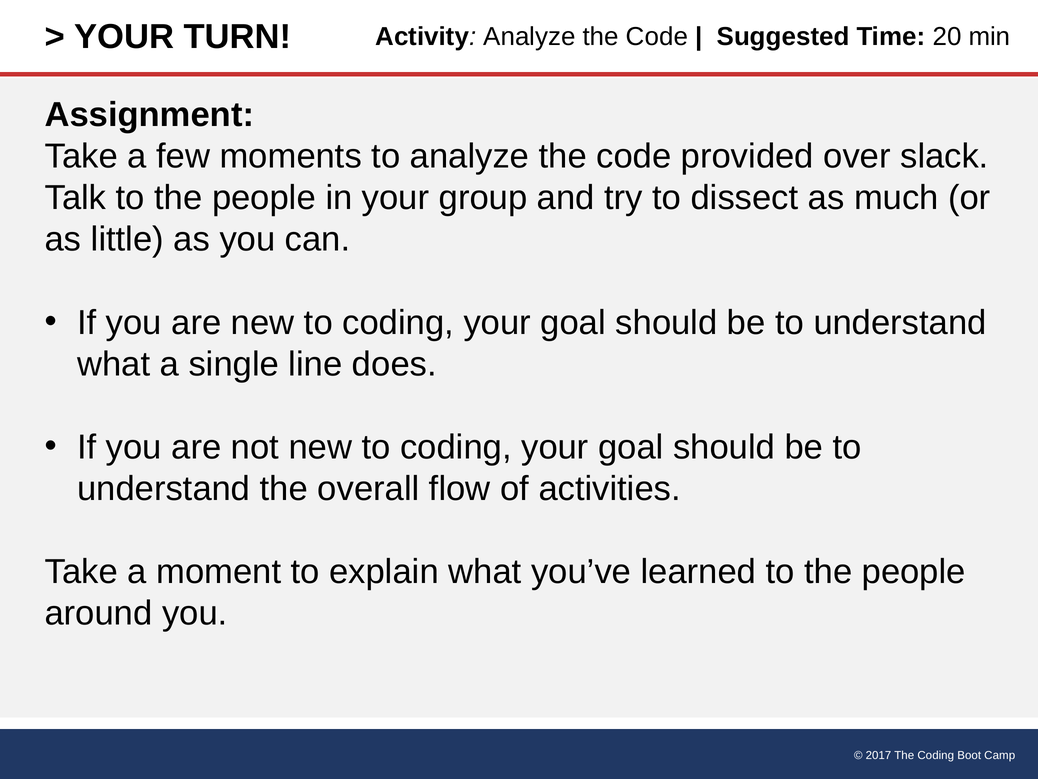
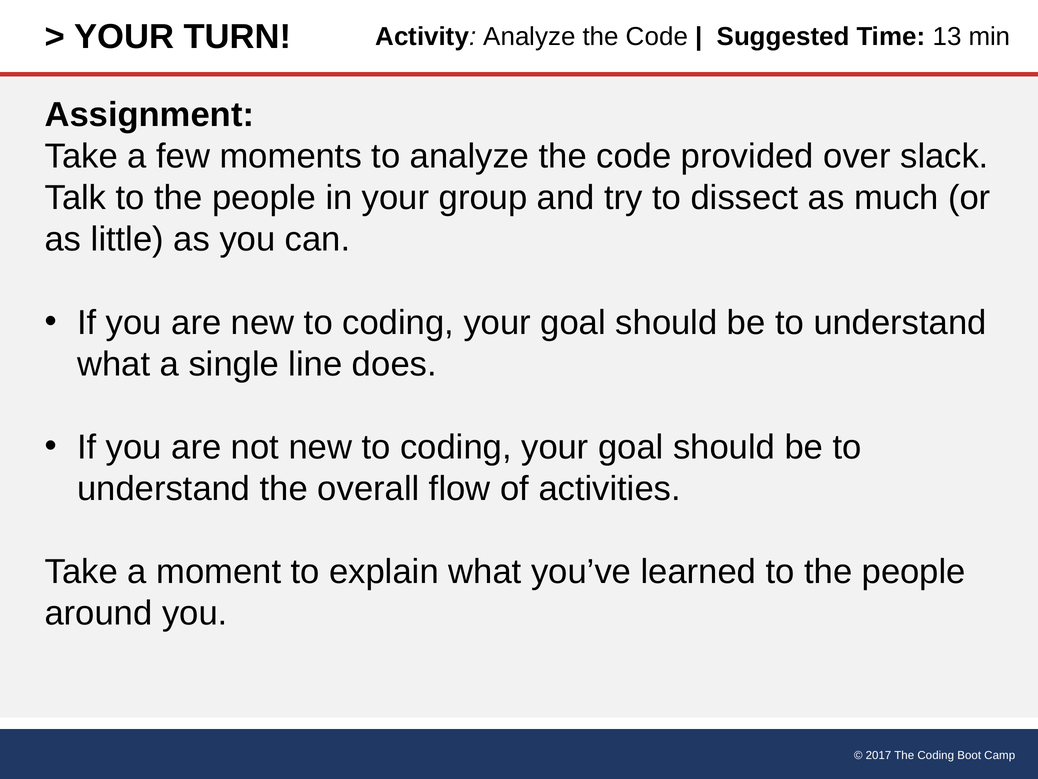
20: 20 -> 13
